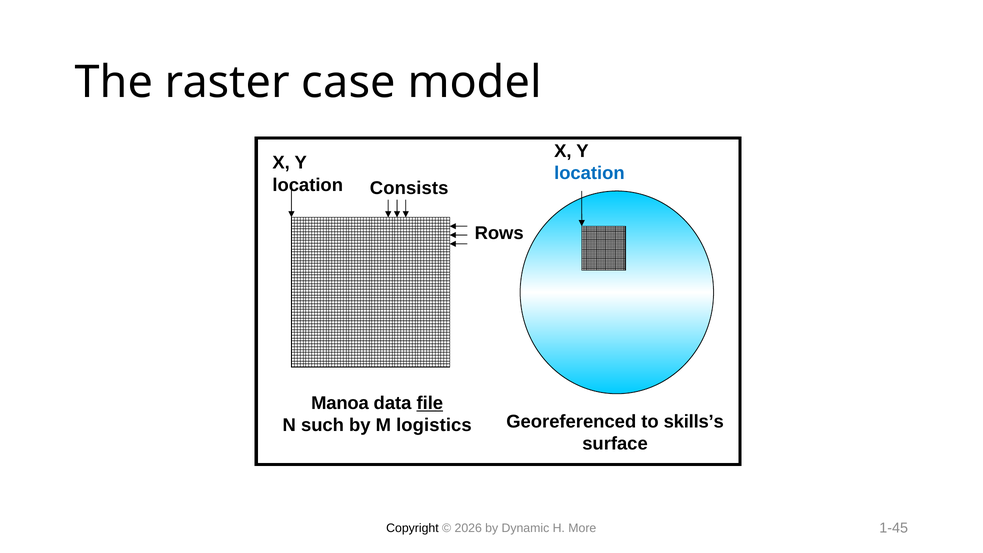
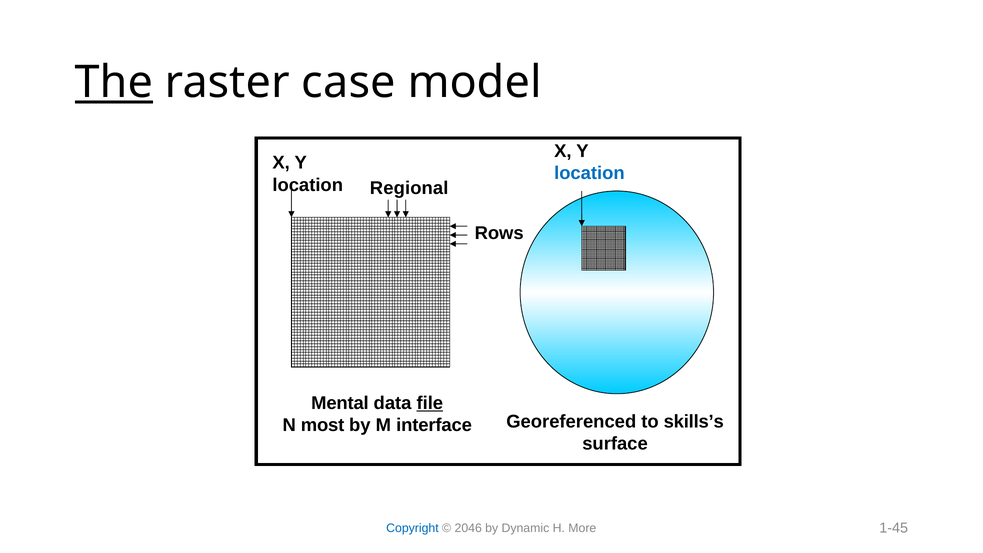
The underline: none -> present
Consists: Consists -> Regional
Manoa: Manoa -> Mental
such: such -> most
logistics: logistics -> interface
Copyright colour: black -> blue
2026: 2026 -> 2046
